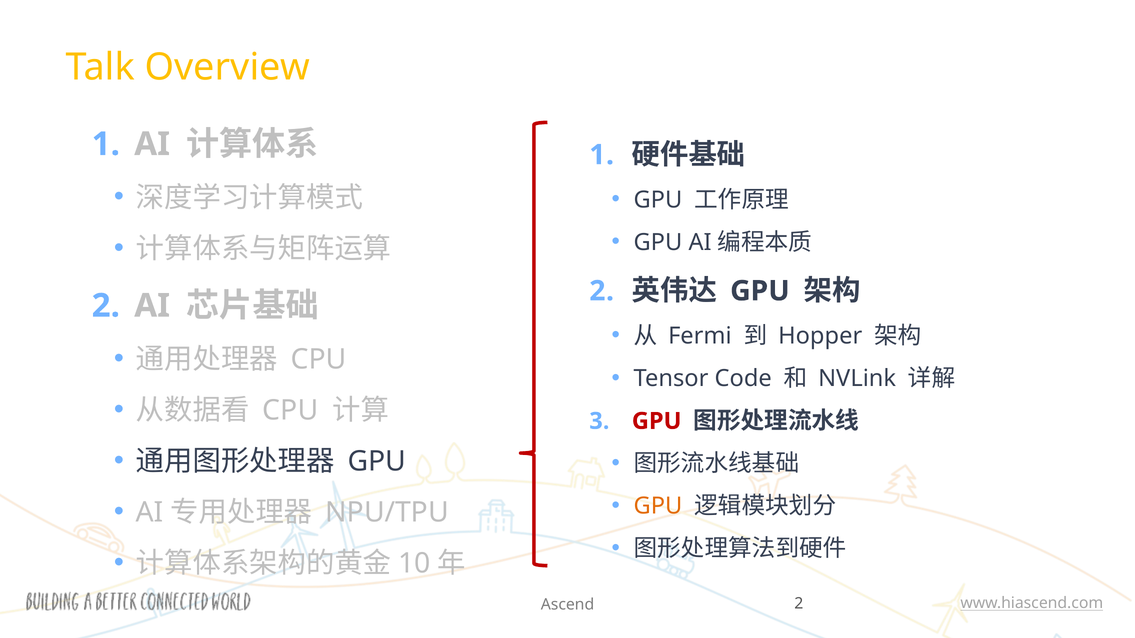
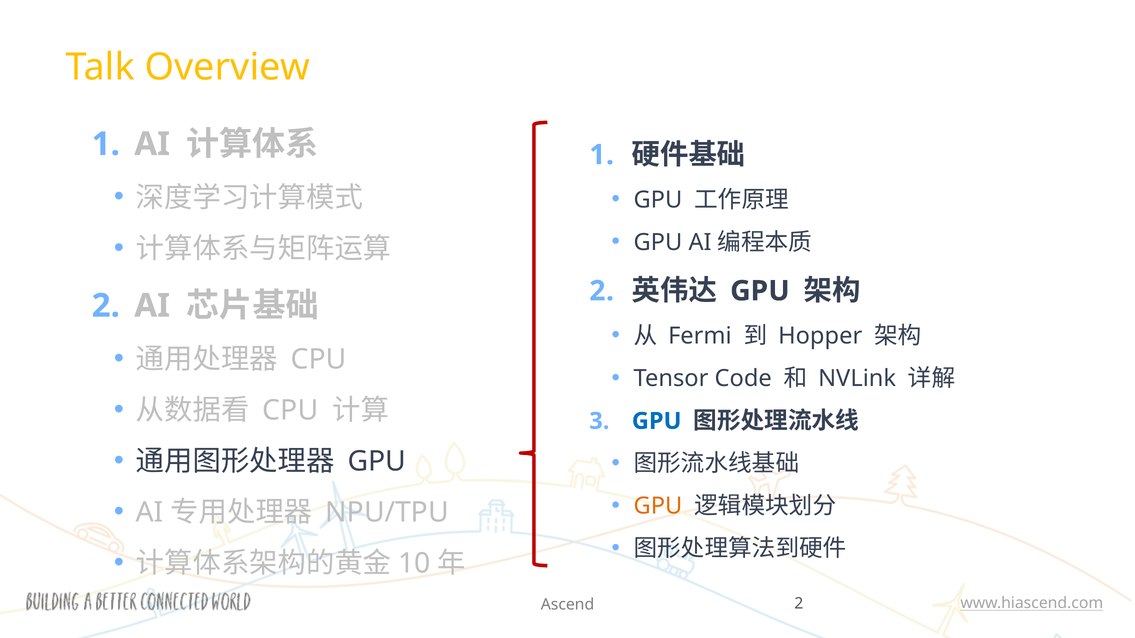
GPU at (657, 421) colour: red -> blue
